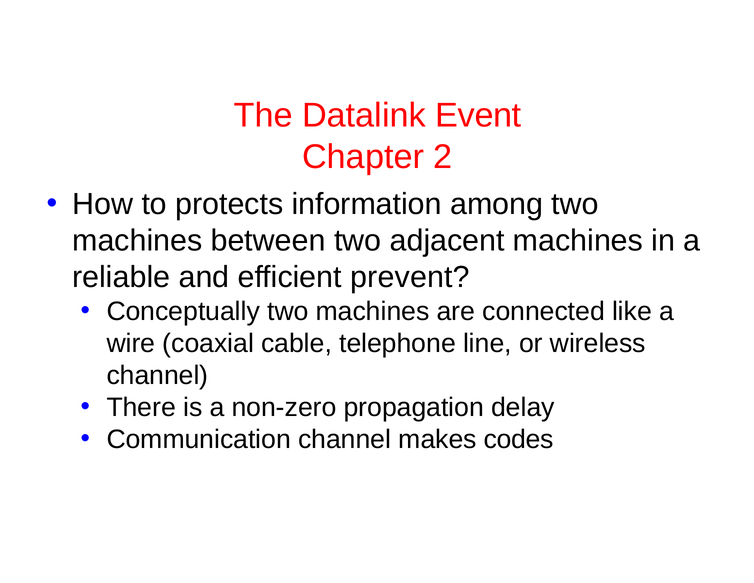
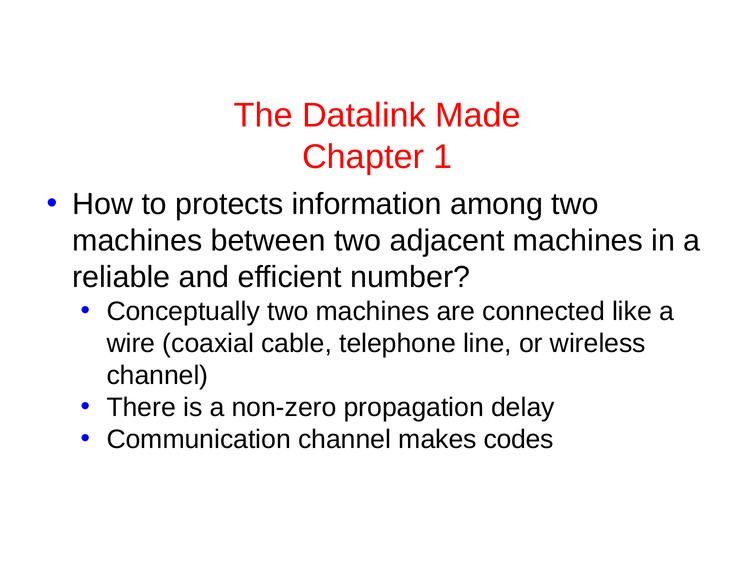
Event: Event -> Made
2: 2 -> 1
prevent: prevent -> number
